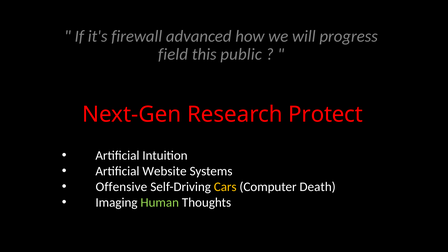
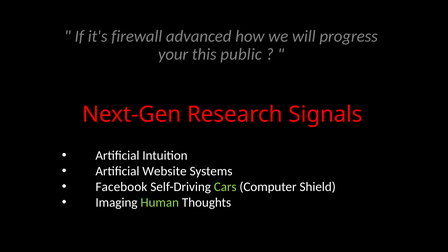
field: field -> your
Protect: Protect -> Signals
Offensive: Offensive -> Facebook
Cars colour: yellow -> light green
Death: Death -> Shield
